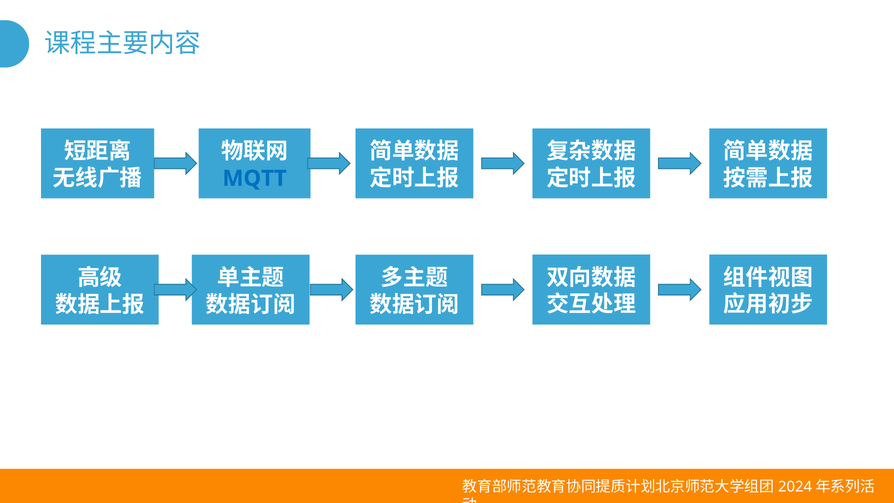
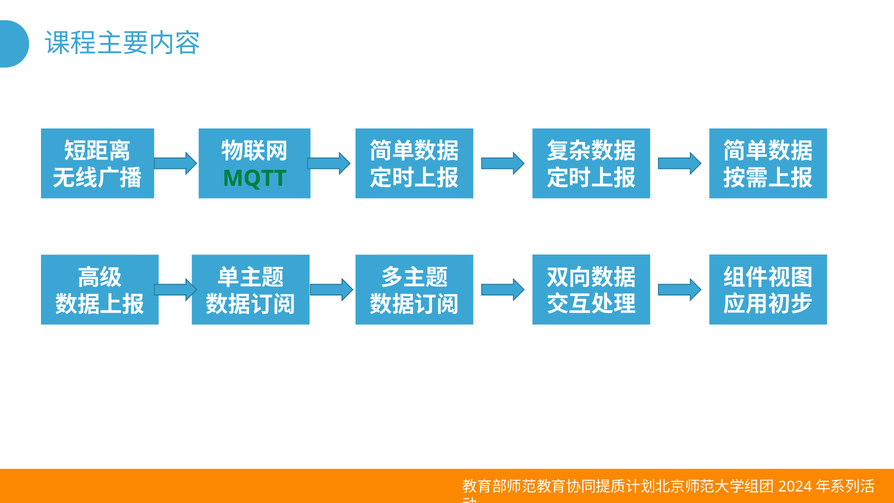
MQTT colour: blue -> green
